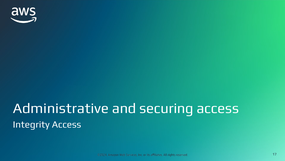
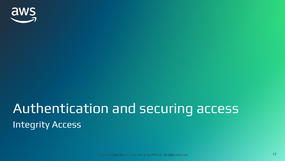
Administrative: Administrative -> Authentication
